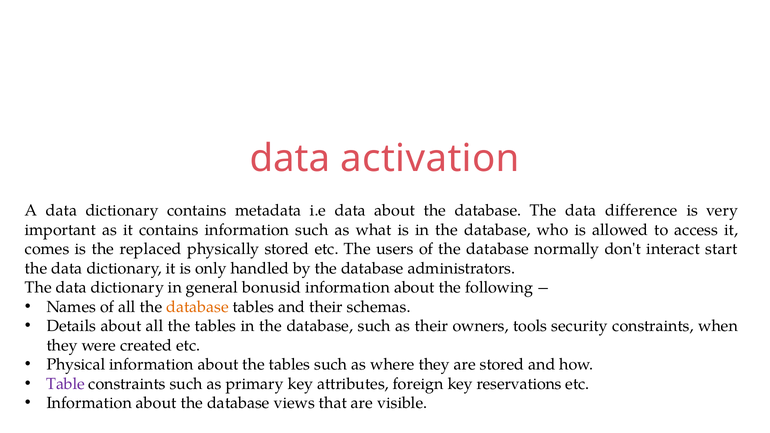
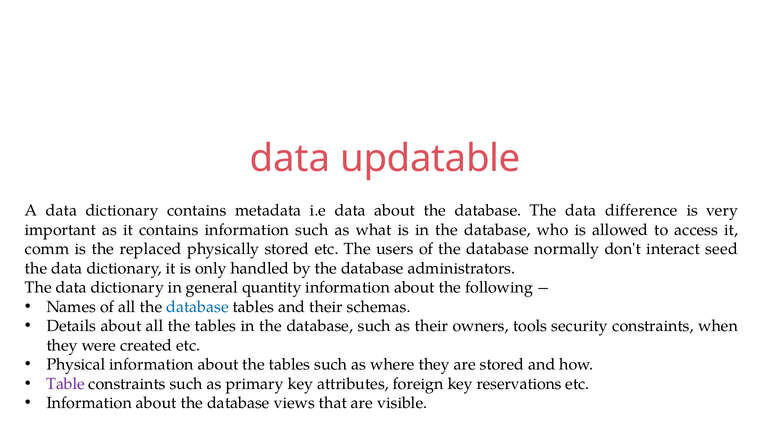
activation: activation -> updatable
comes: comes -> comm
start: start -> seed
bonusid: bonusid -> quantity
database at (197, 307) colour: orange -> blue
